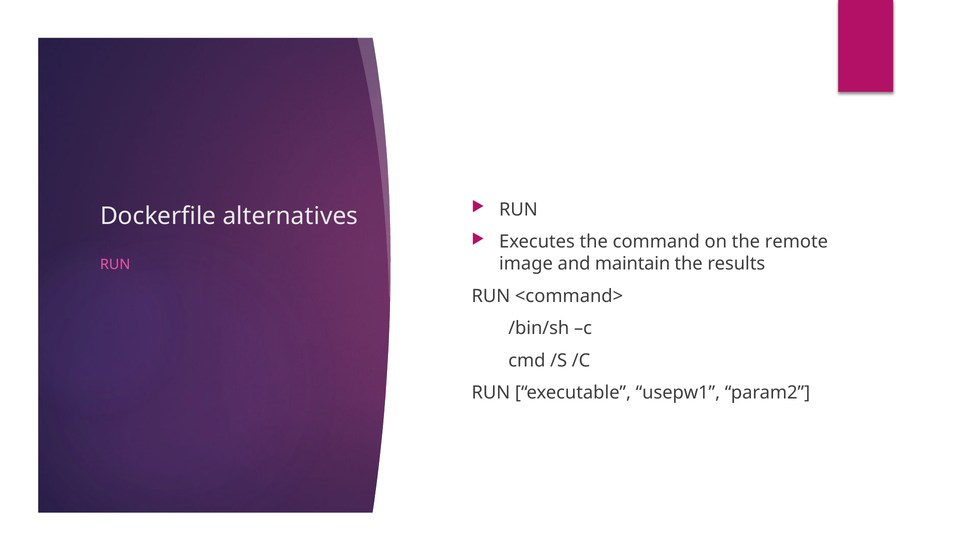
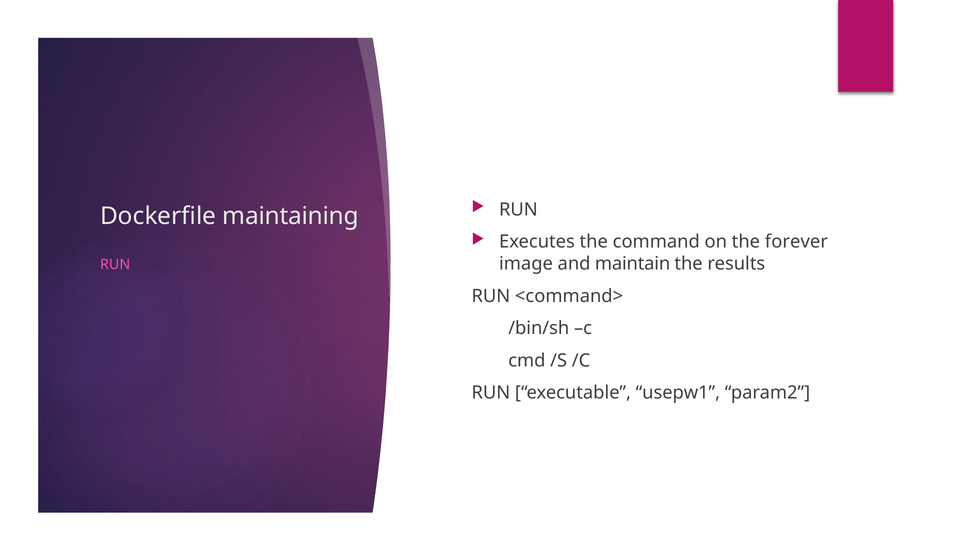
alternatives: alternatives -> maintaining
remote: remote -> forever
